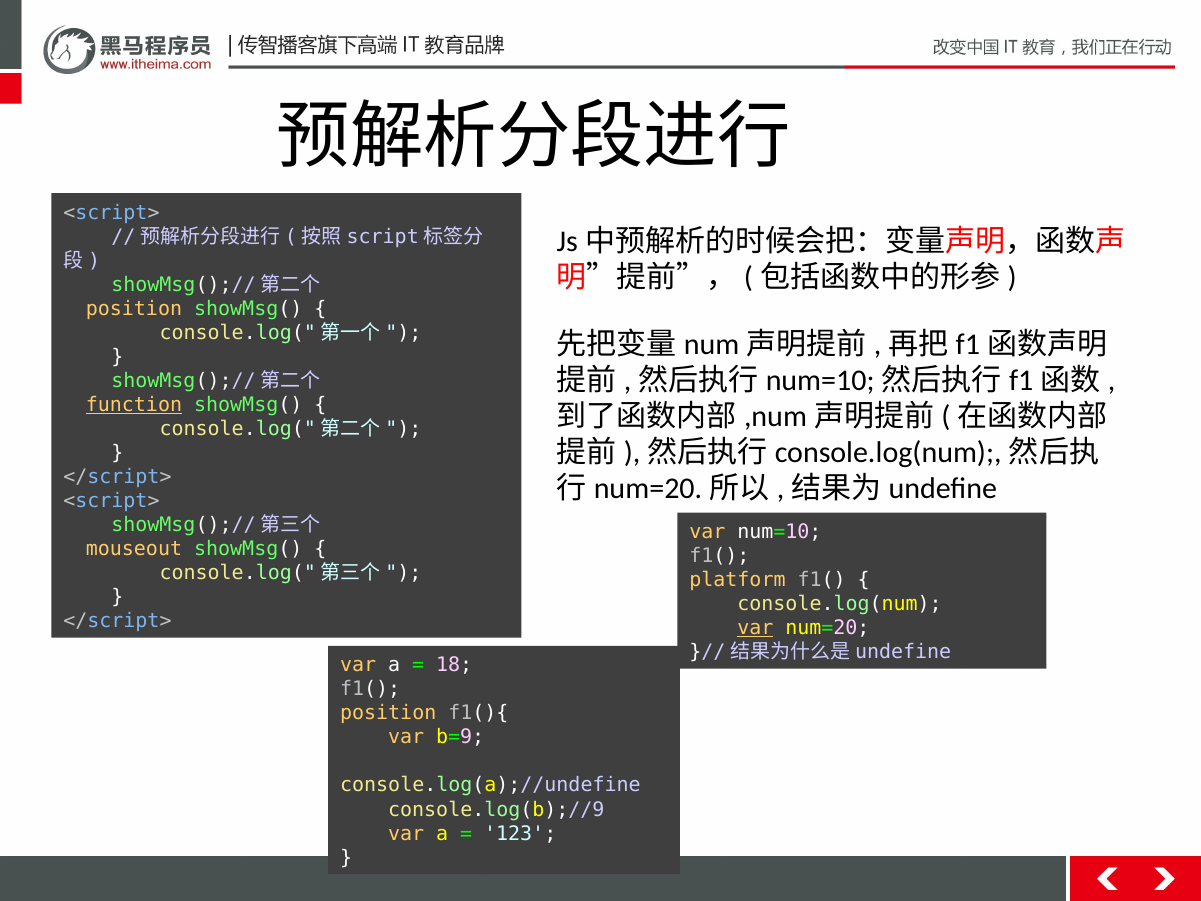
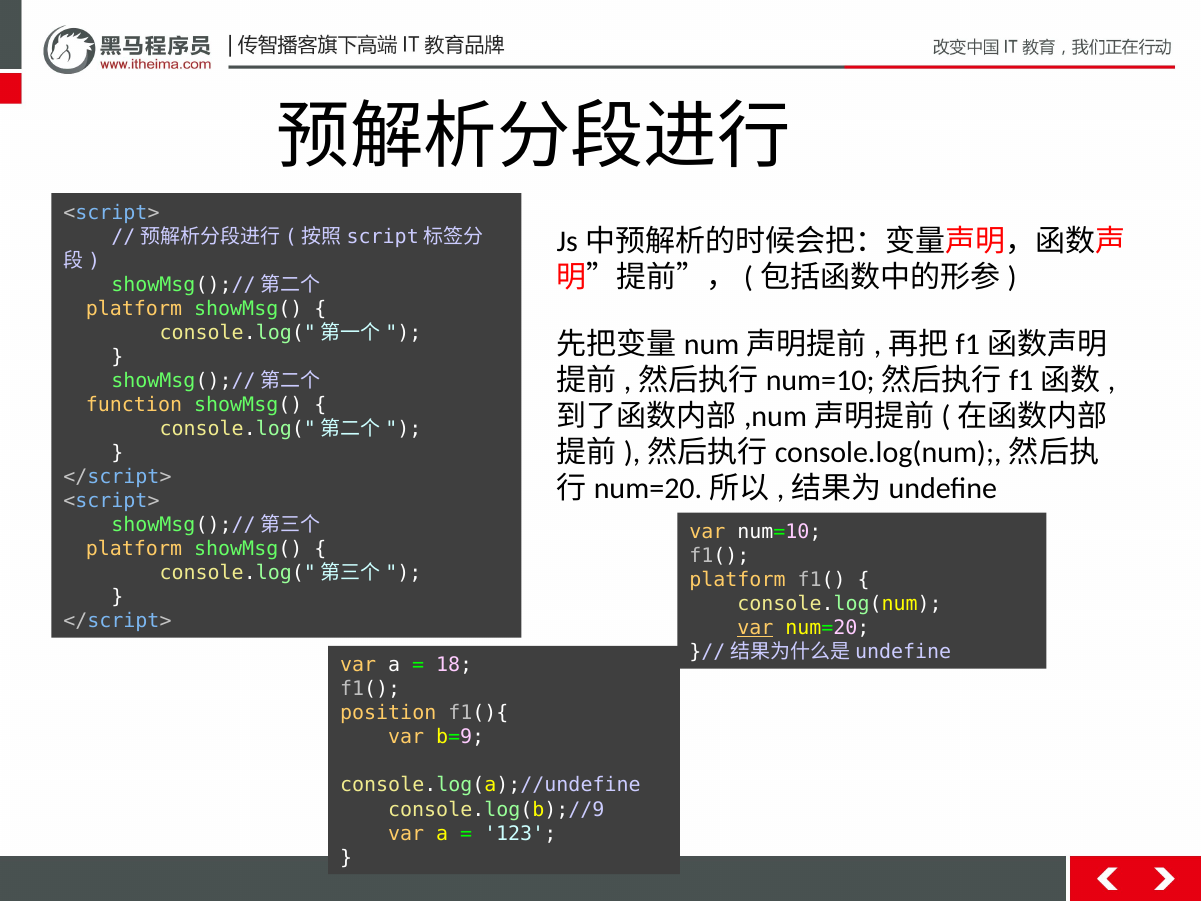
position at (134, 308): position -> platform
function underline: present -> none
mouseout at (134, 549): mouseout -> platform
